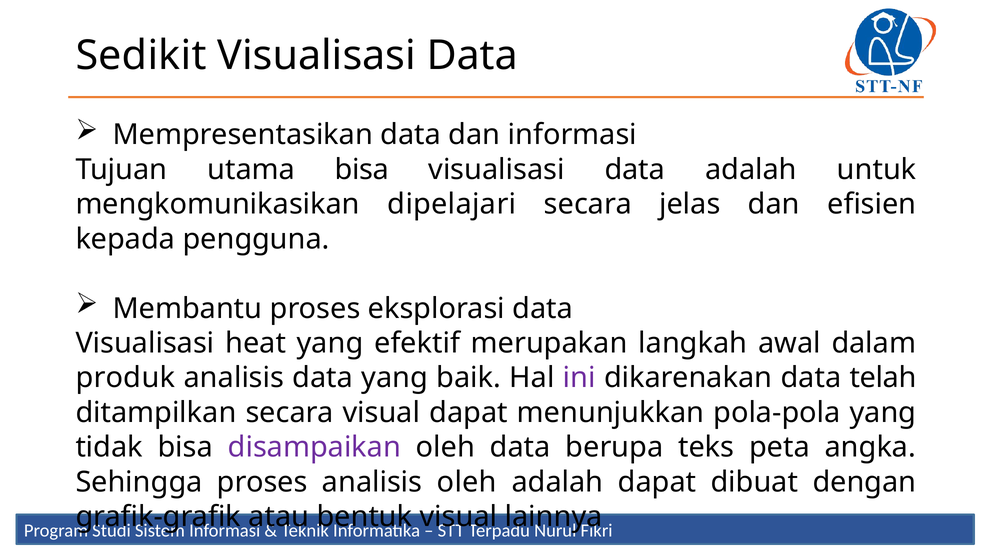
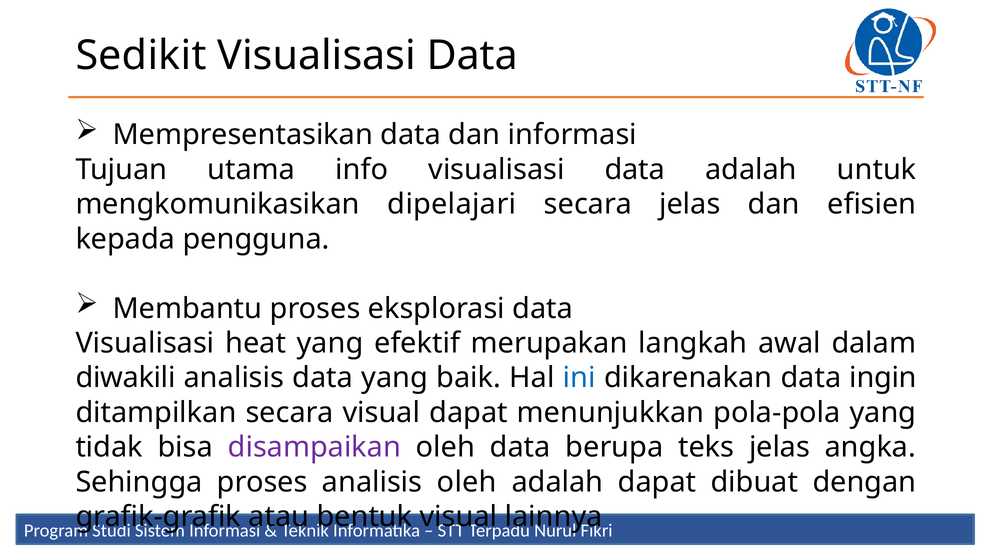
utama bisa: bisa -> info
produk: produk -> diwakili
ini colour: purple -> blue
telah: telah -> ingin
teks peta: peta -> jelas
